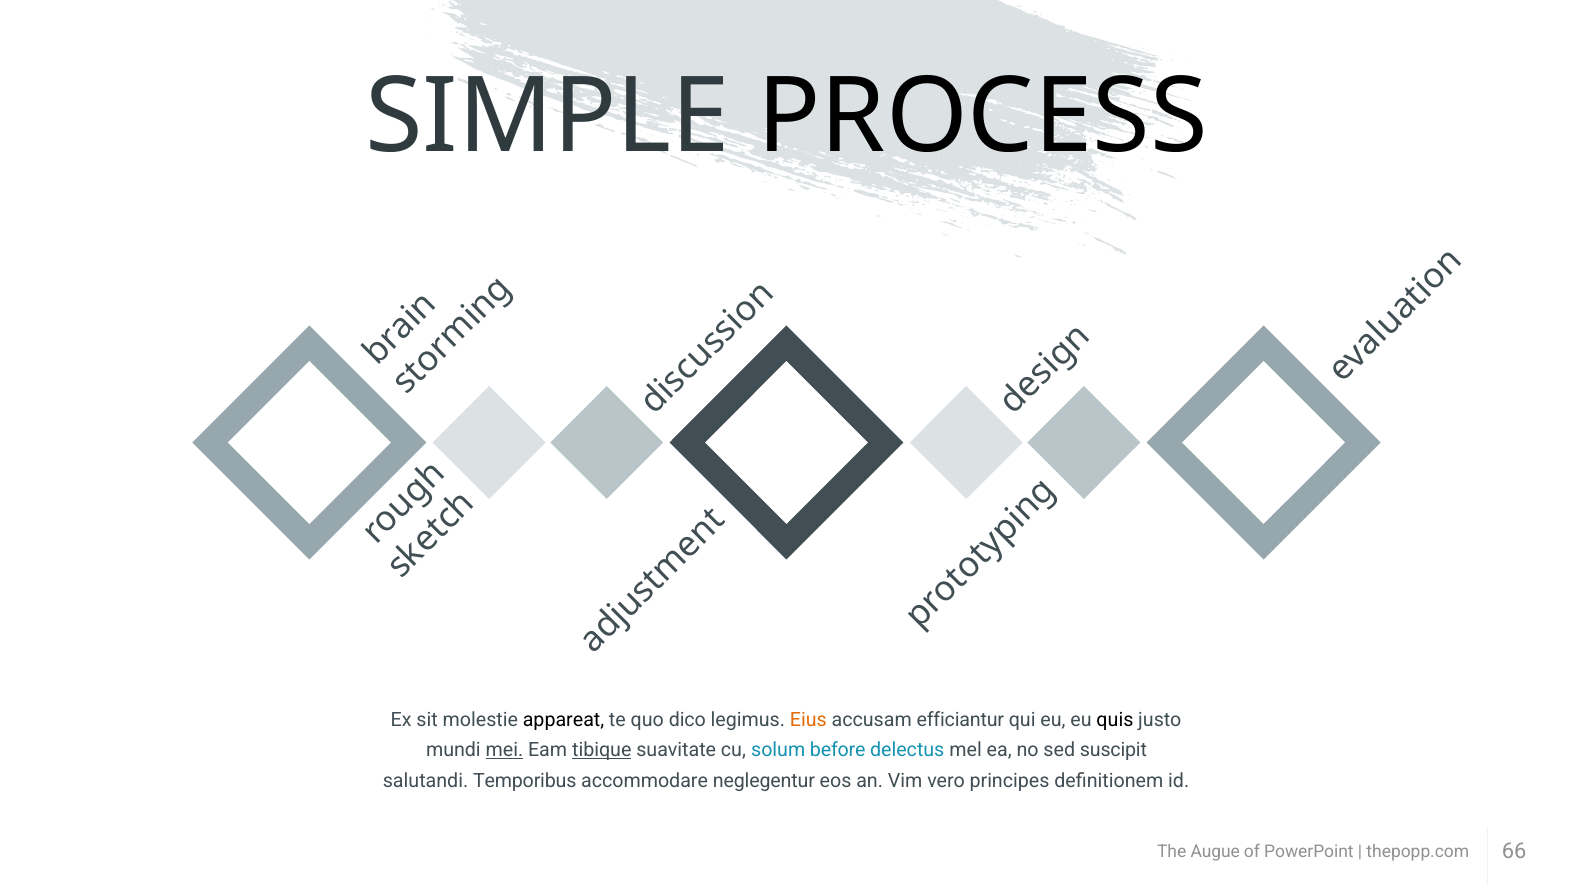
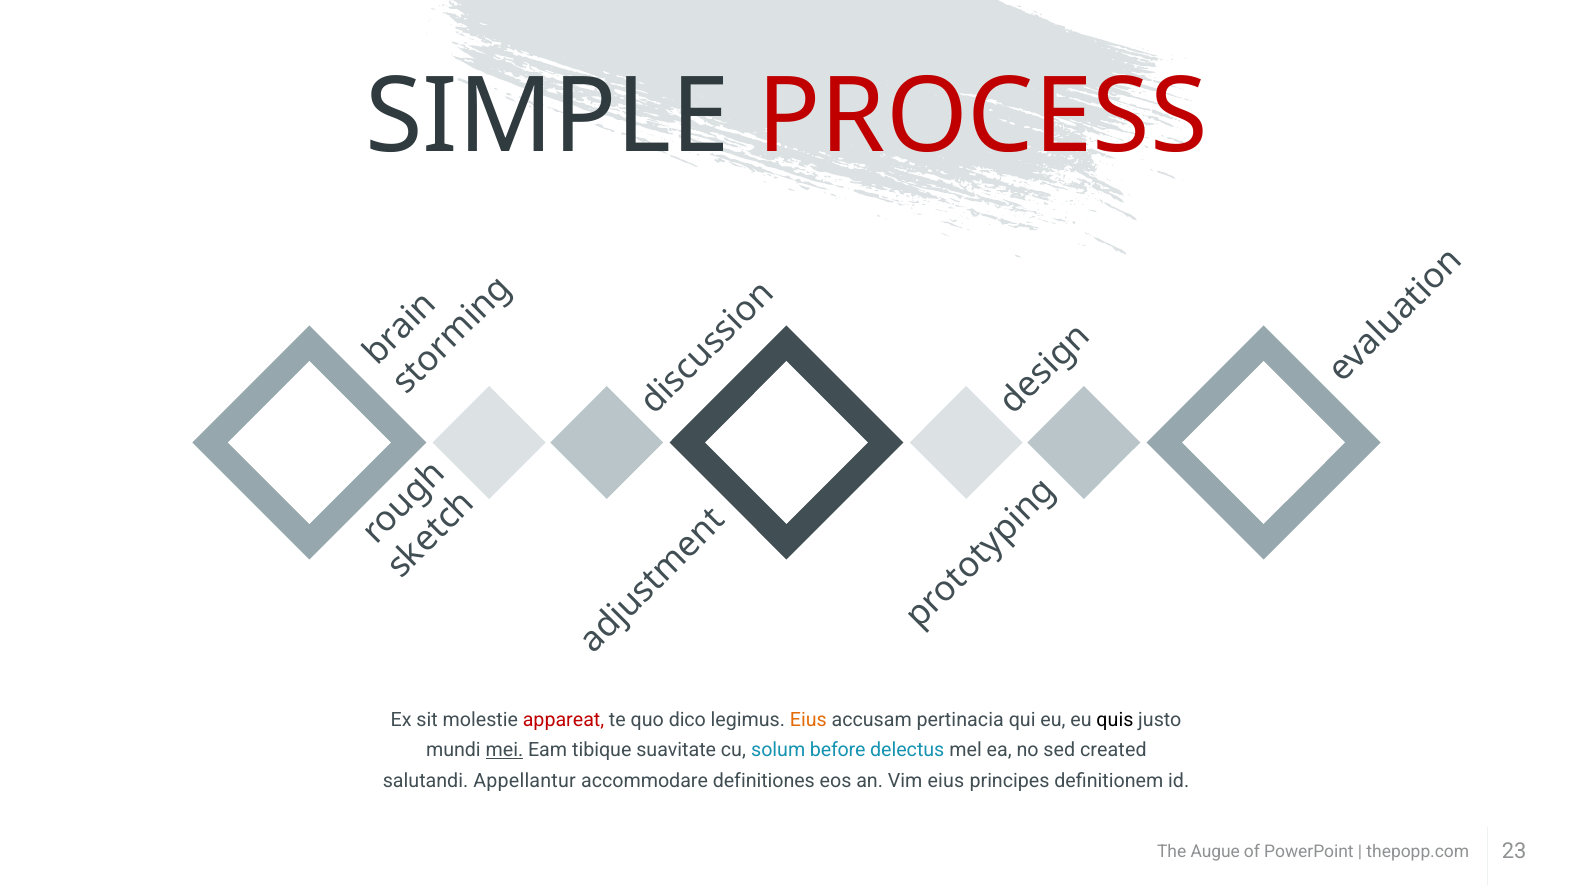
PROCESS colour: black -> red
appareat colour: black -> red
efficiantur: efficiantur -> pertinacia
tibique underline: present -> none
suscipit: suscipit -> created
Temporibus: Temporibus -> Appellantur
neglegentur: neglegentur -> definitiones
Vim vero: vero -> eius
66: 66 -> 23
